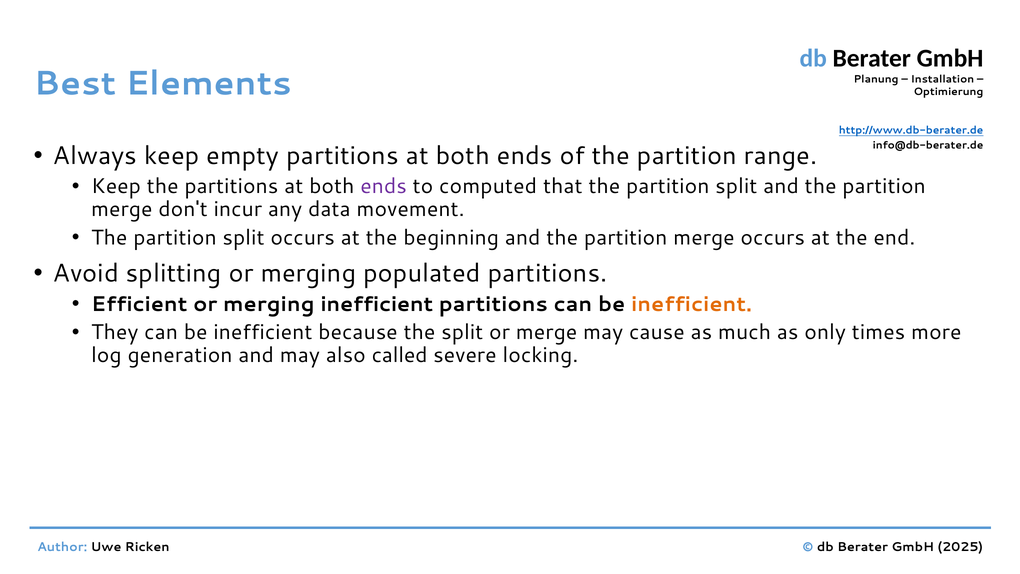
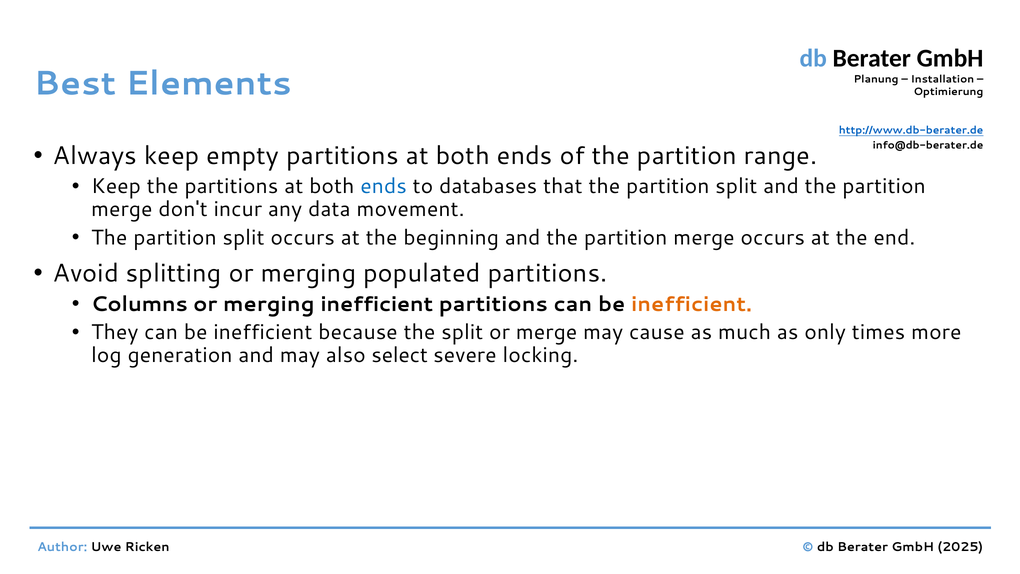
ends at (384, 186) colour: purple -> blue
computed: computed -> databases
Efficient: Efficient -> Columns
called: called -> select
